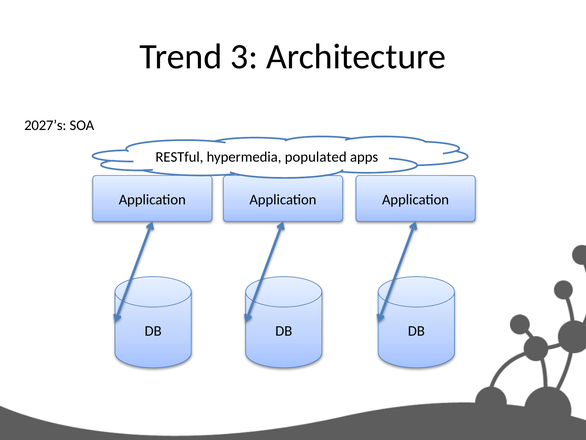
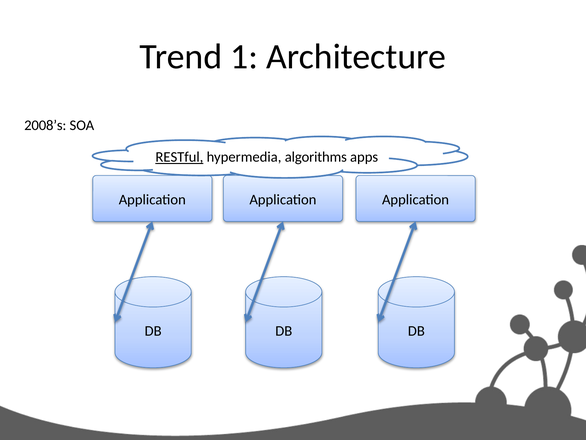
3: 3 -> 1
2027’s: 2027’s -> 2008’s
RESTful underline: none -> present
populated: populated -> algorithms
